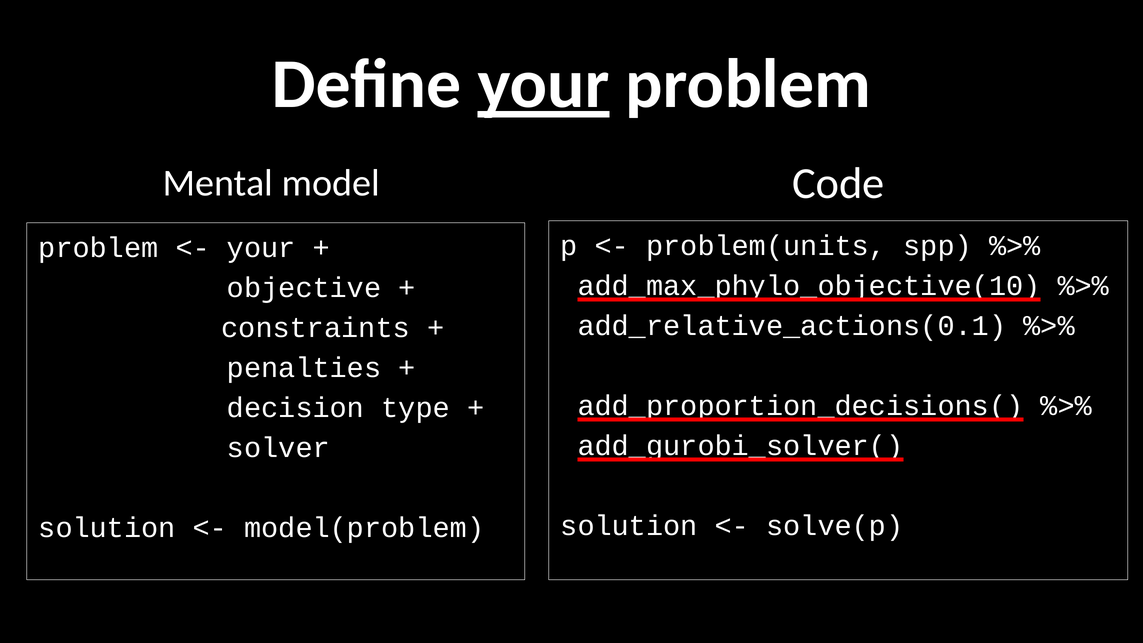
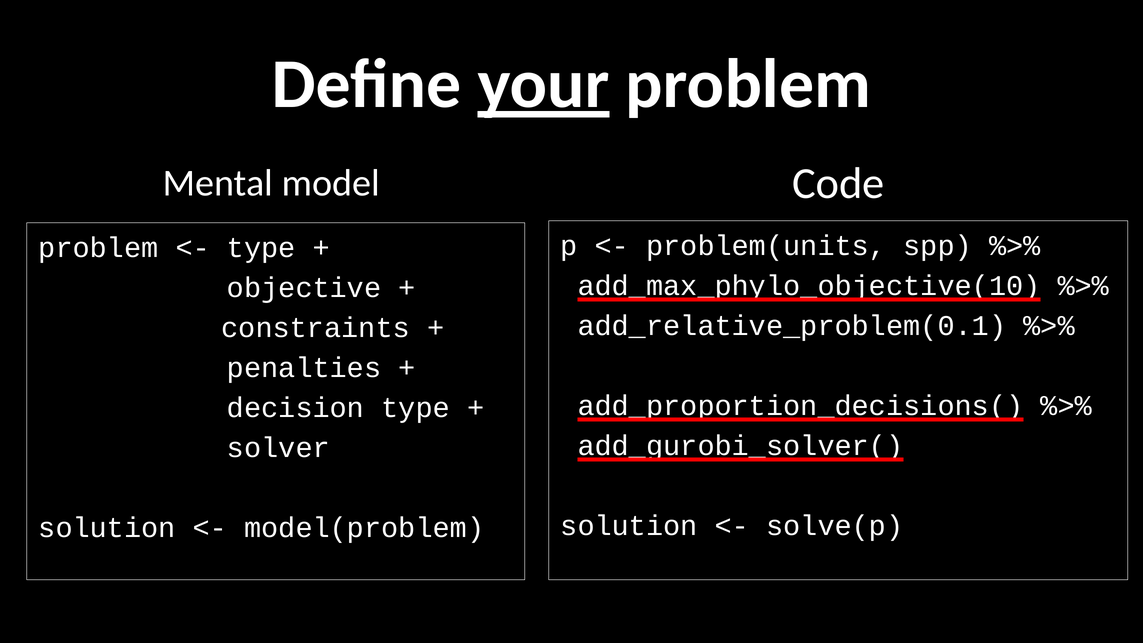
your at (261, 248): your -> type
add_relative_actions(0.1: add_relative_actions(0.1 -> add_relative_problem(0.1
